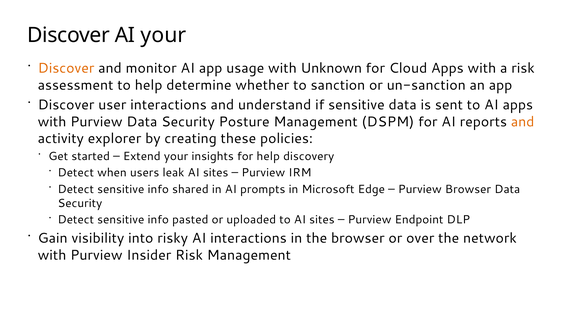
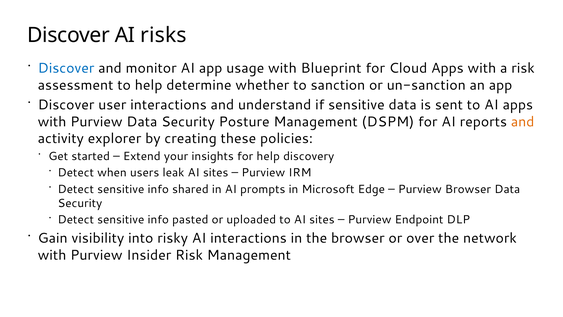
AI your: your -> risks
Discover at (66, 68) colour: orange -> blue
Unknown: Unknown -> Blueprint
